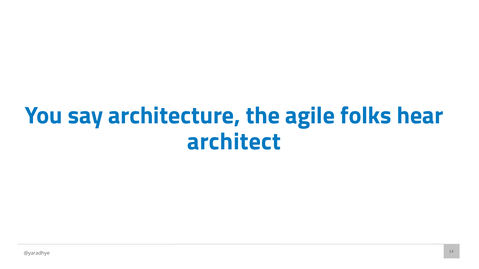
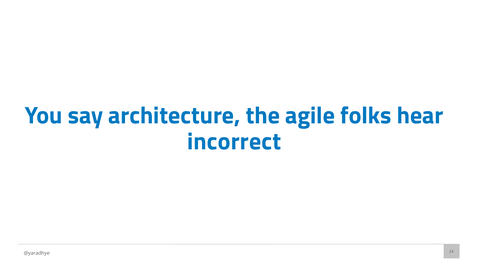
architect: architect -> incorrect
